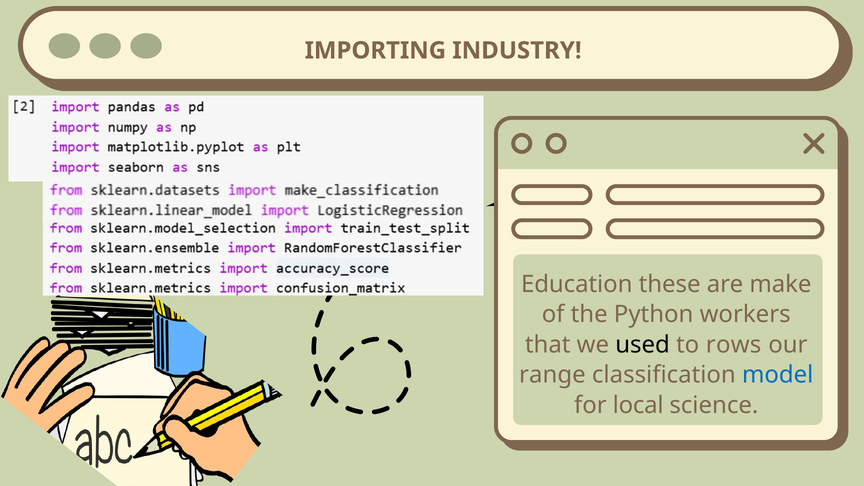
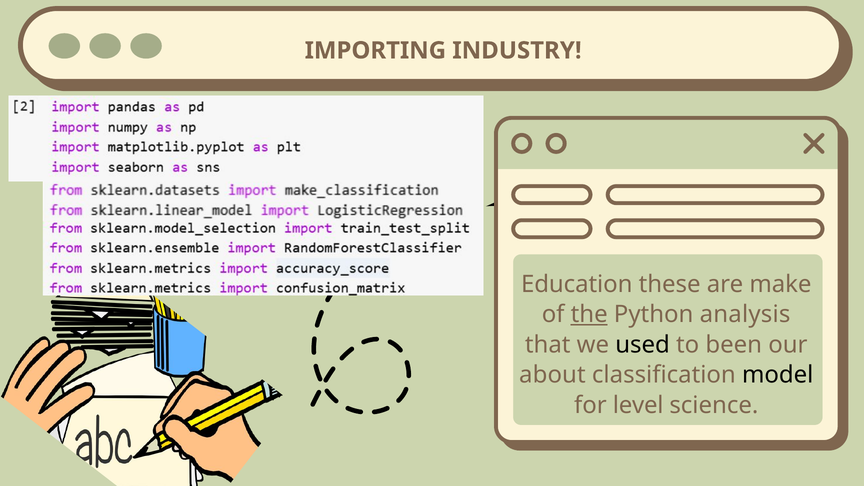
the underline: none -> present
workers: workers -> analysis
rows: rows -> been
range: range -> about
model colour: blue -> black
local: local -> level
